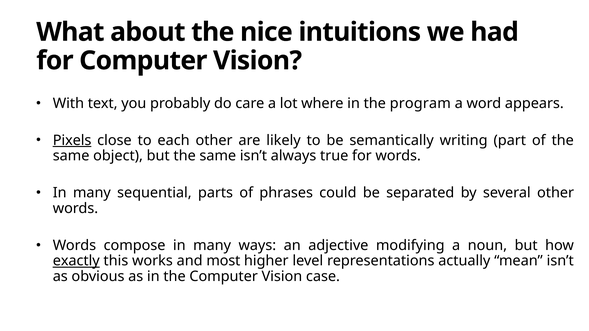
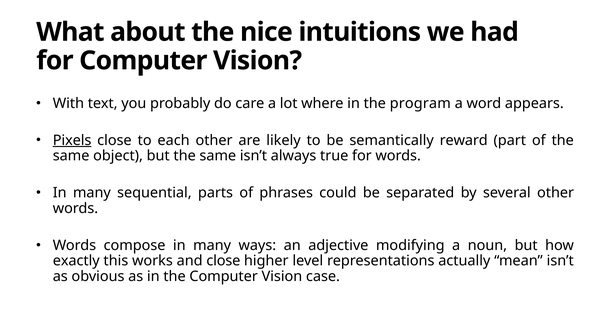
writing: writing -> reward
exactly underline: present -> none
and most: most -> close
